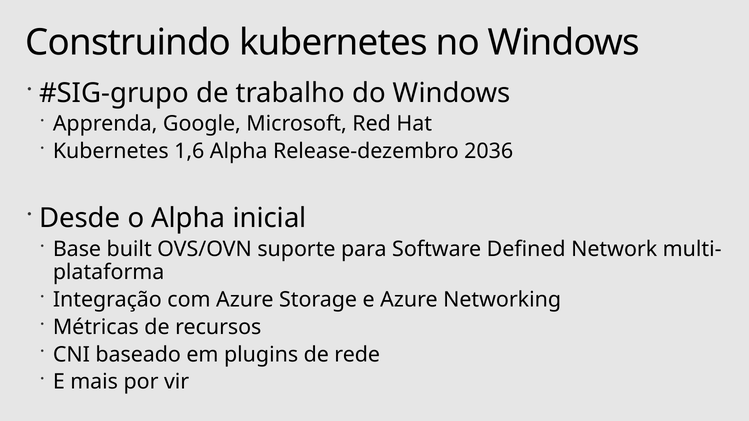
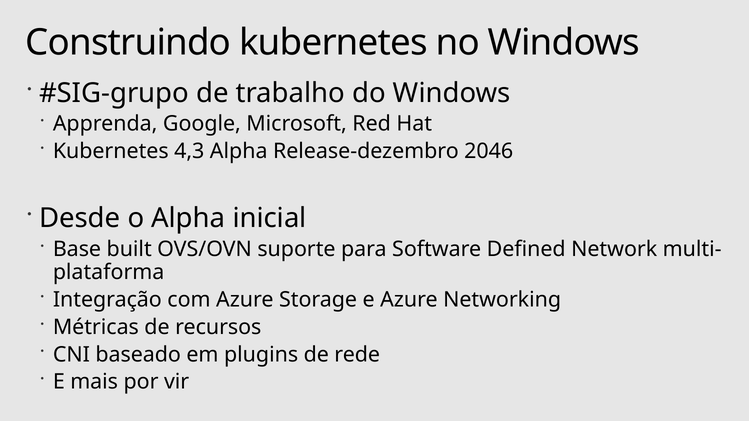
1,6: 1,6 -> 4,3
2036: 2036 -> 2046
